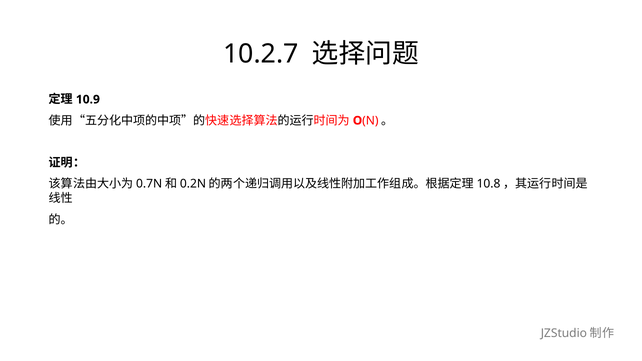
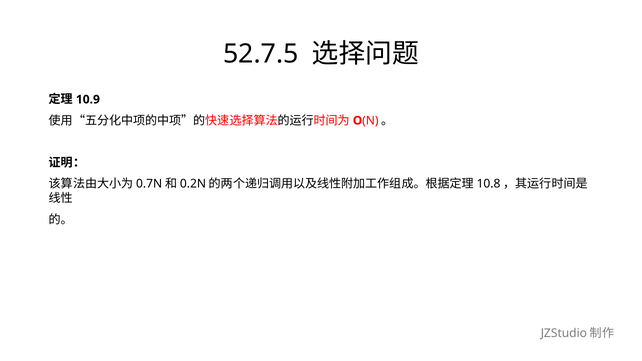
10.2.7: 10.2.7 -> 52.7.5
